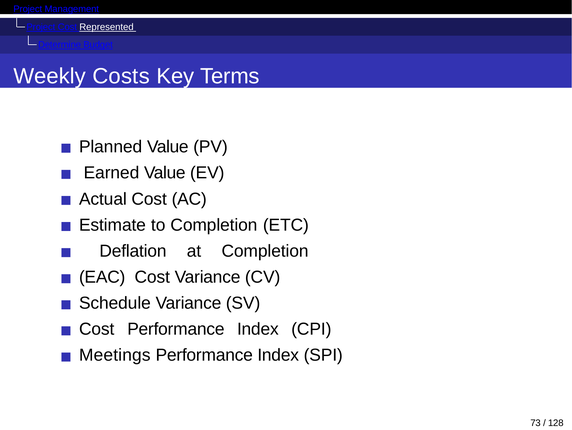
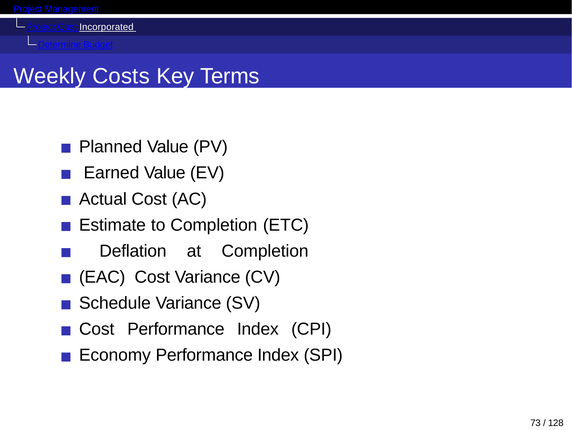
Represented: Represented -> Incorporated
Meetings: Meetings -> Economy
